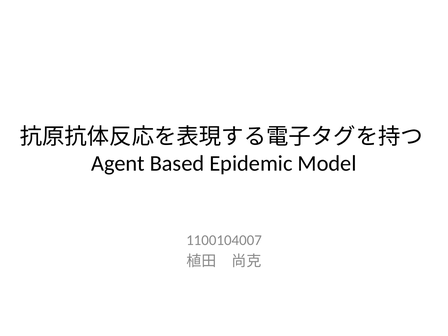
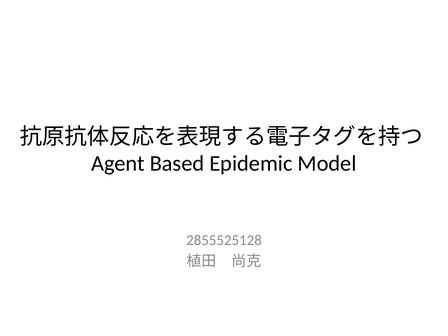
1100104007: 1100104007 -> 2855525128
